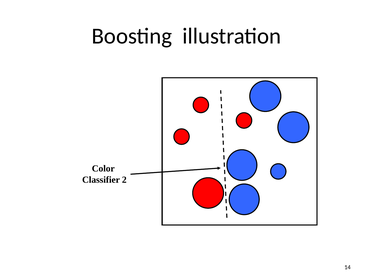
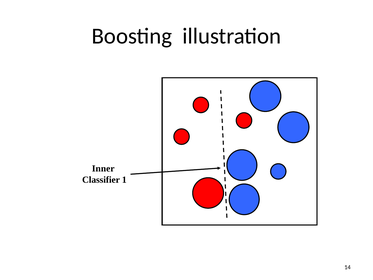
Color: Color -> Inner
2: 2 -> 1
